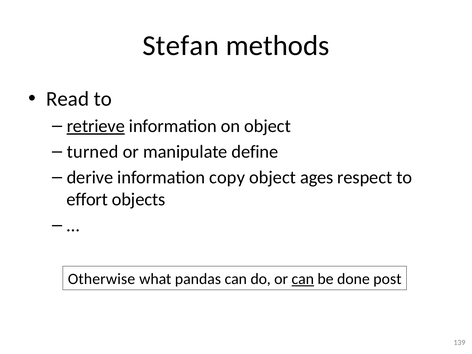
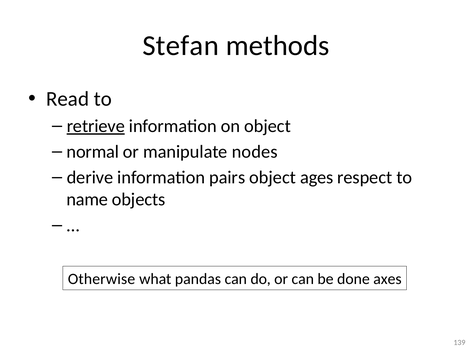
turned: turned -> normal
define: define -> nodes
copy: copy -> pairs
effort: effort -> name
can at (303, 279) underline: present -> none
post: post -> axes
